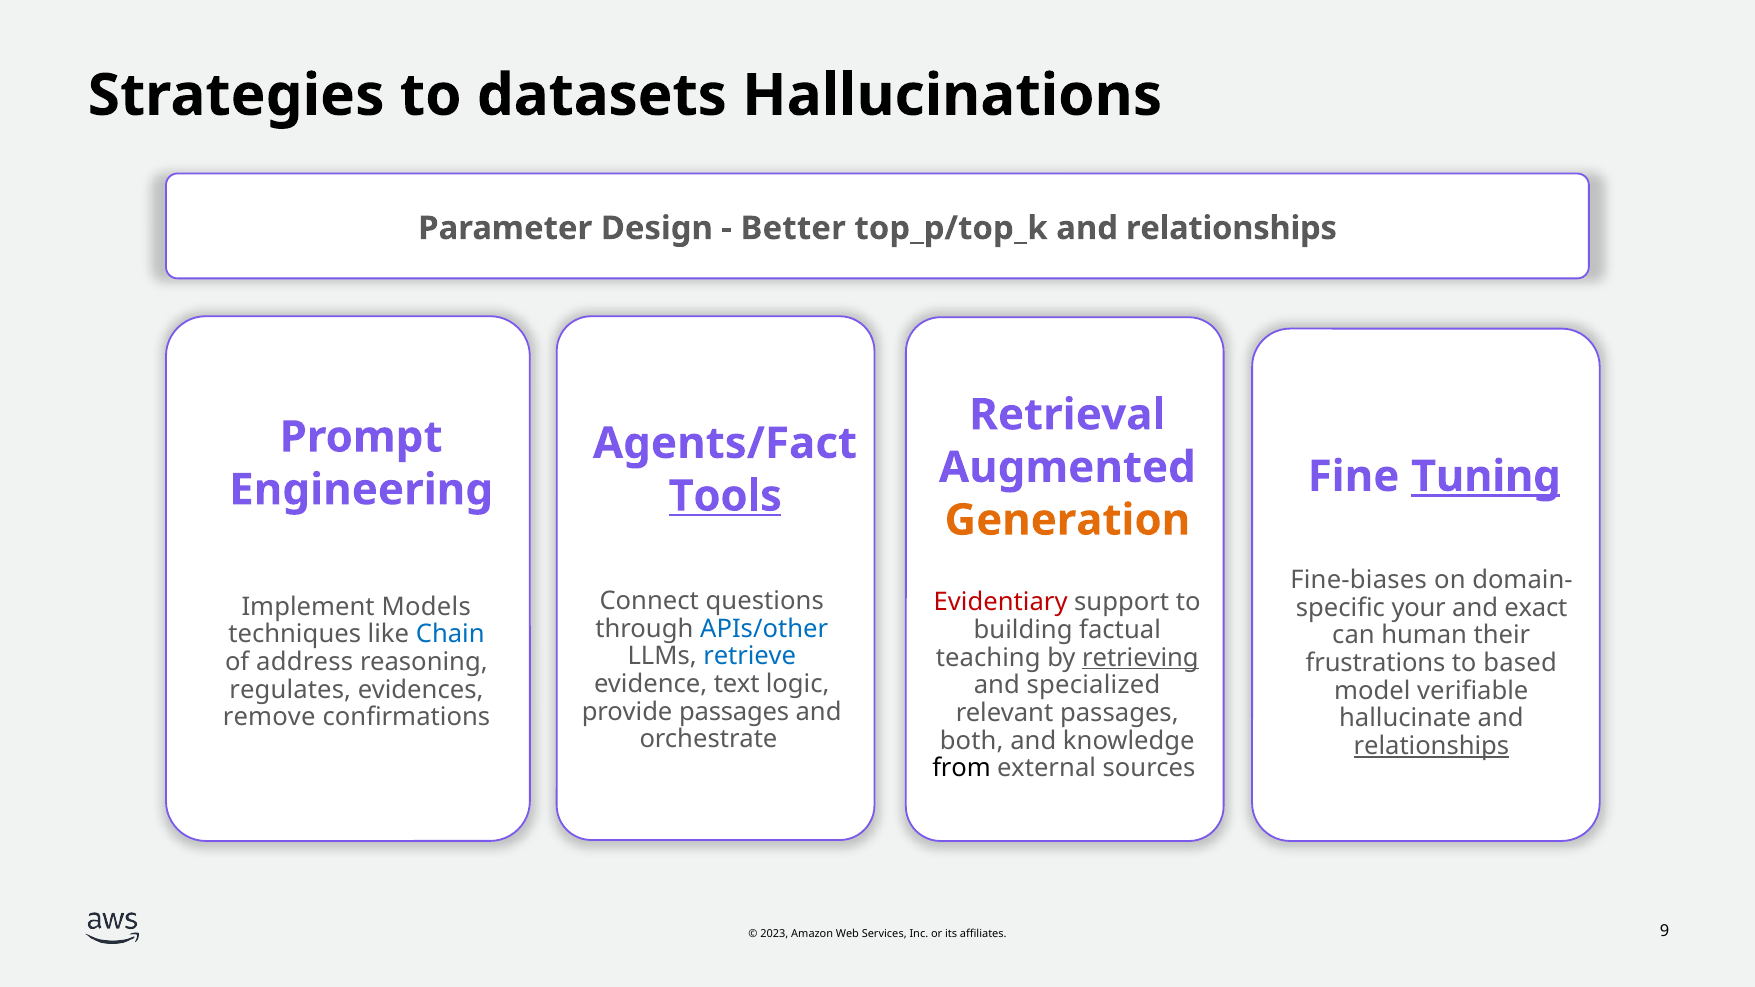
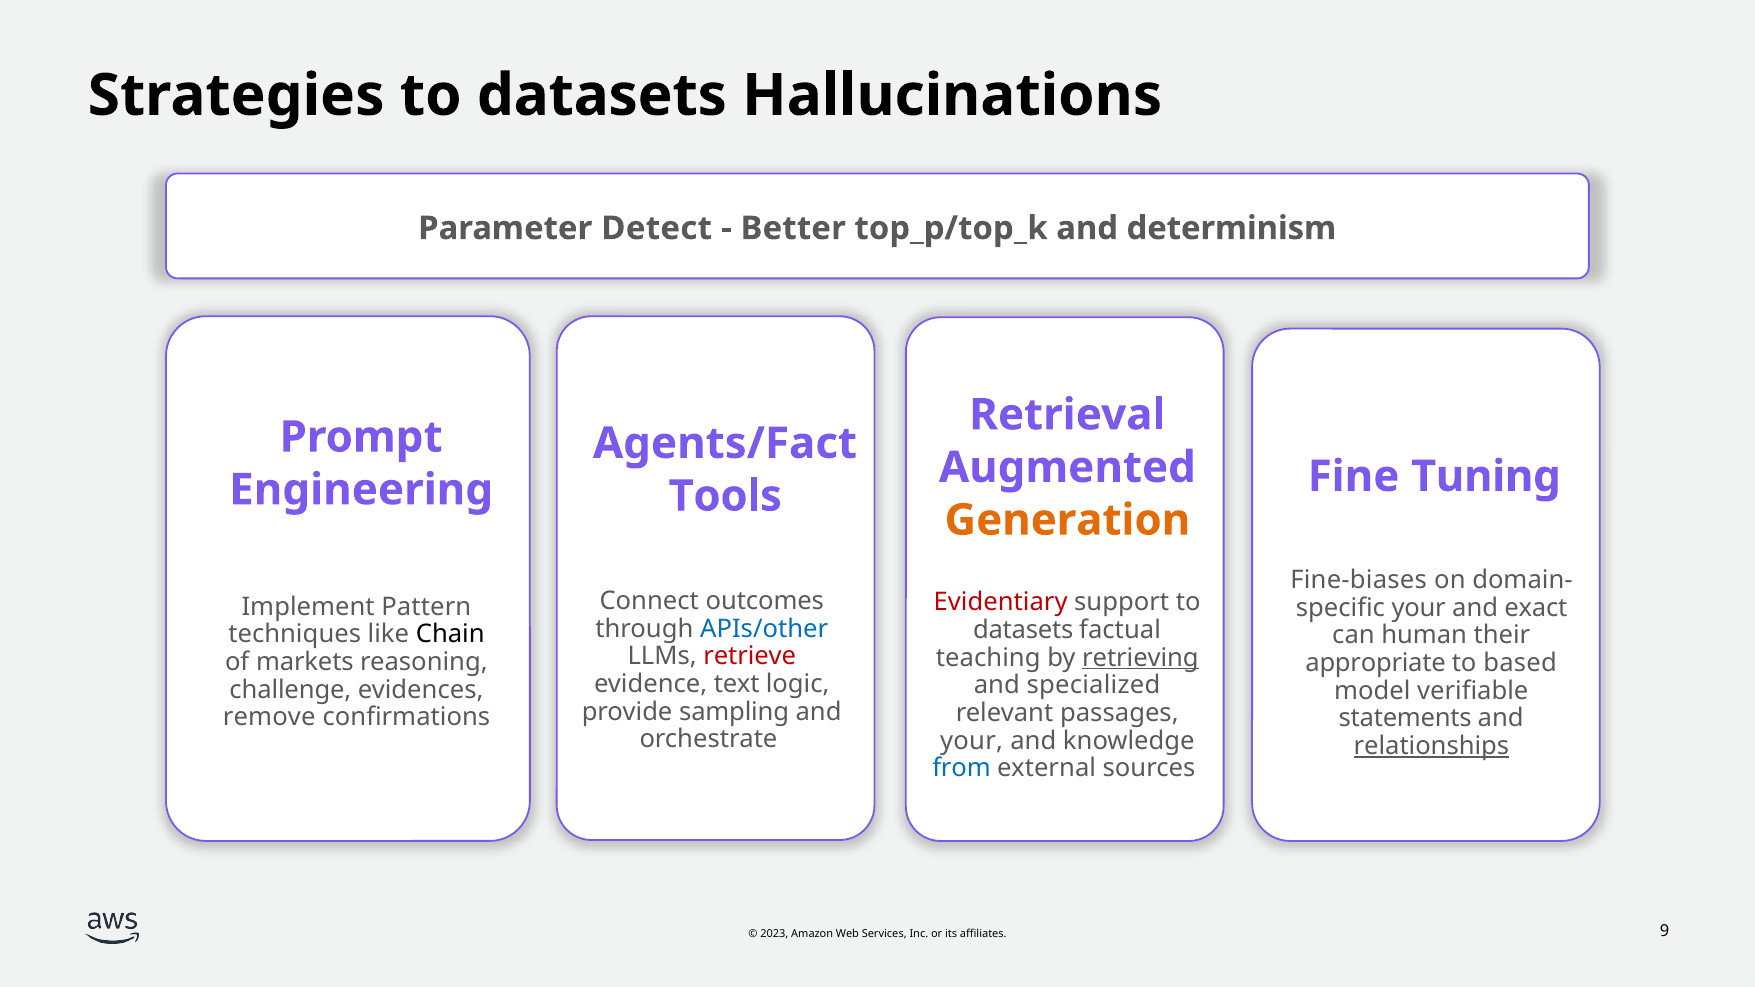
Design: Design -> Detect
top_p/top_k and relationships: relationships -> determinism
Tuning underline: present -> none
Tools underline: present -> none
questions: questions -> outcomes
Models: Models -> Pattern
building at (1023, 630): building -> datasets
Chain colour: blue -> black
retrieve colour: blue -> red
address: address -> markets
frustrations: frustrations -> appropriate
regulates: regulates -> challenge
provide passages: passages -> sampling
hallucinate: hallucinate -> statements
both at (972, 741): both -> your
from colour: black -> blue
